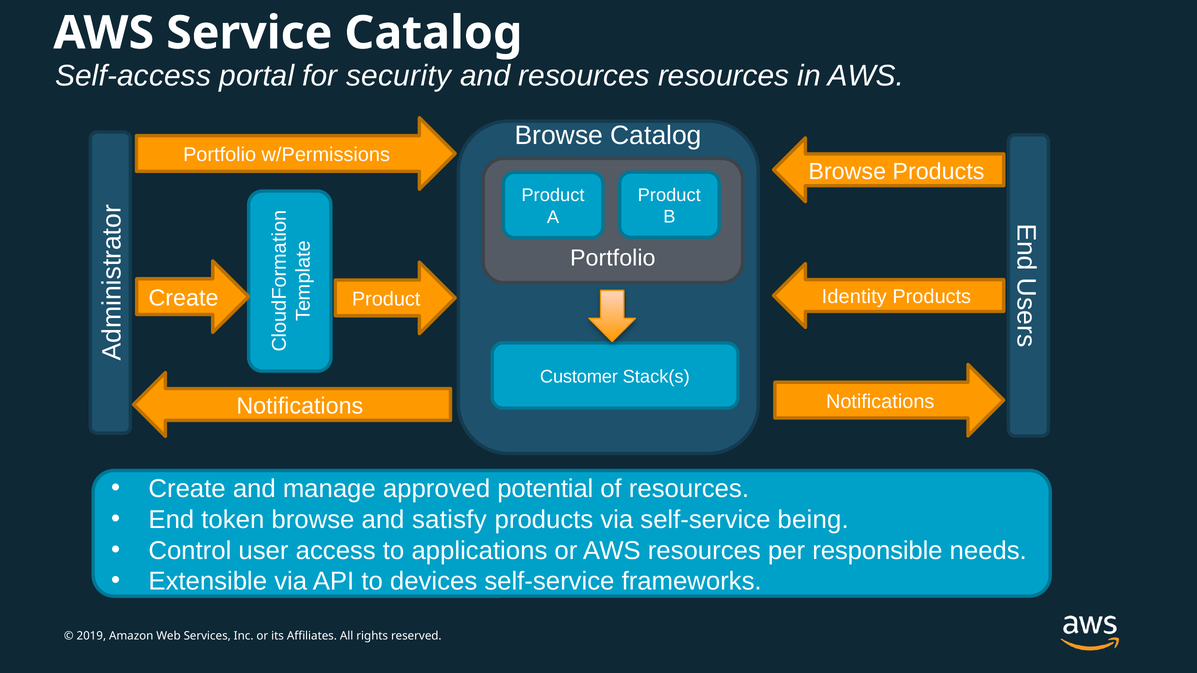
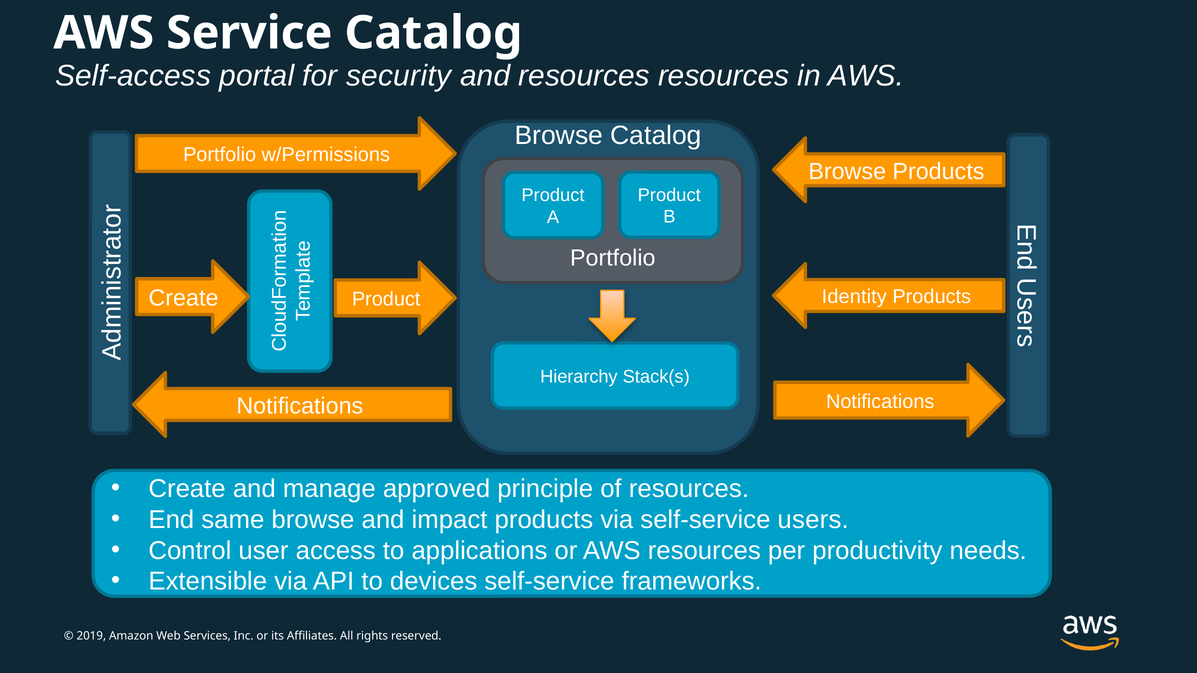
Customer: Customer -> Hierarchy
potential: potential -> principle
token: token -> same
satisfy: satisfy -> impact
being: being -> users
responsible: responsible -> productivity
